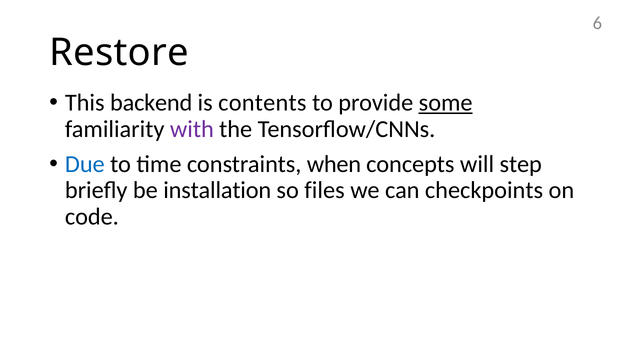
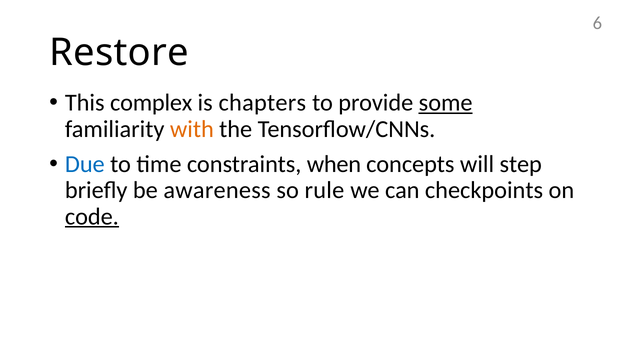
backend: backend -> complex
contents: contents -> chapters
with colour: purple -> orange
installation: installation -> awareness
files: files -> rule
code underline: none -> present
